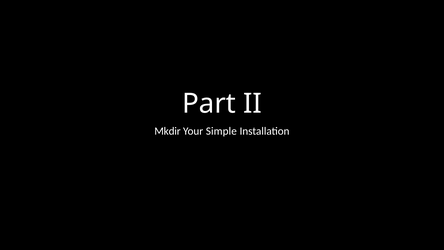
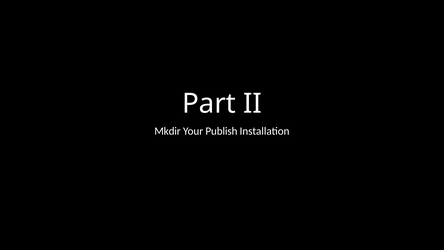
Simple: Simple -> Publish
